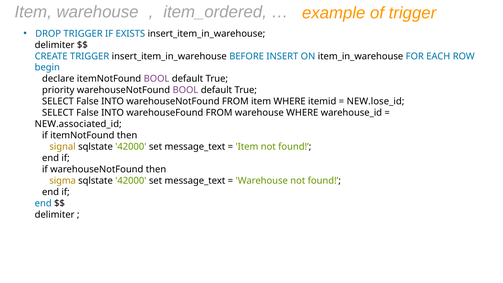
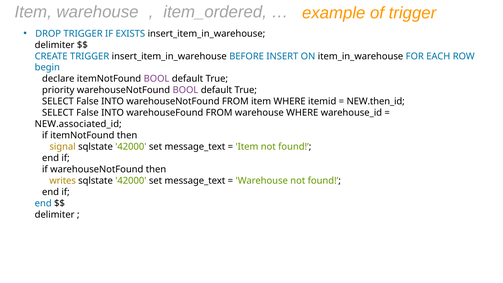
NEW.lose_id: NEW.lose_id -> NEW.then_id
sigma: sigma -> writes
